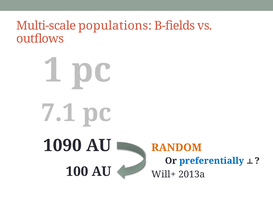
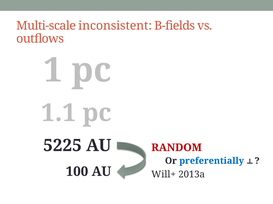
populations: populations -> inconsistent
7.1: 7.1 -> 1.1
1090: 1090 -> 5225
RANDOM colour: orange -> red
